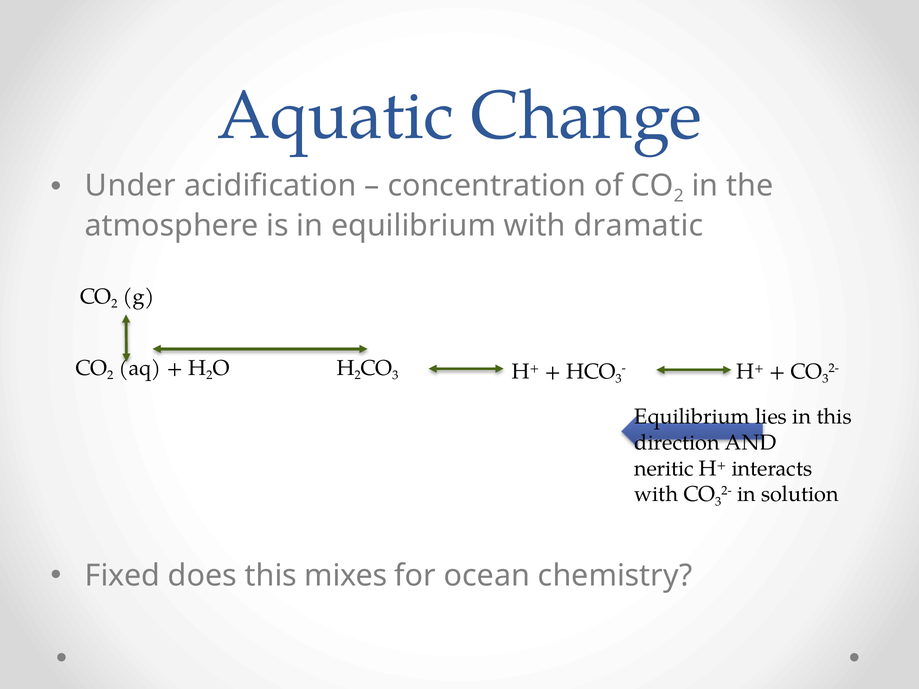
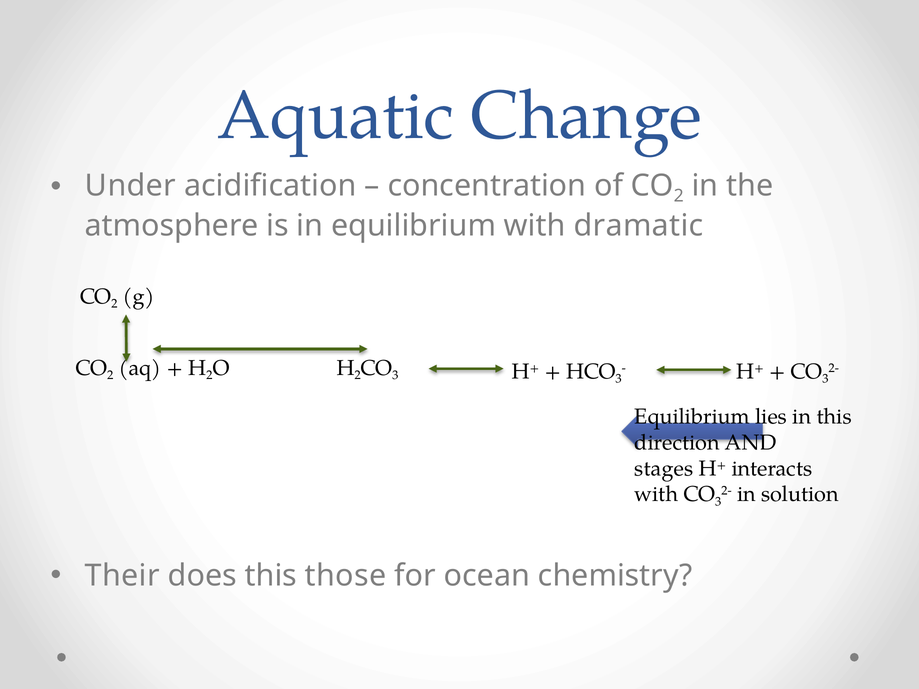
neritic: neritic -> stages
Fixed: Fixed -> Their
mixes: mixes -> those
